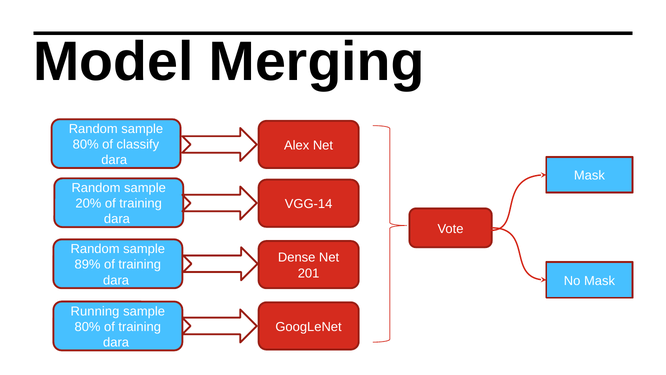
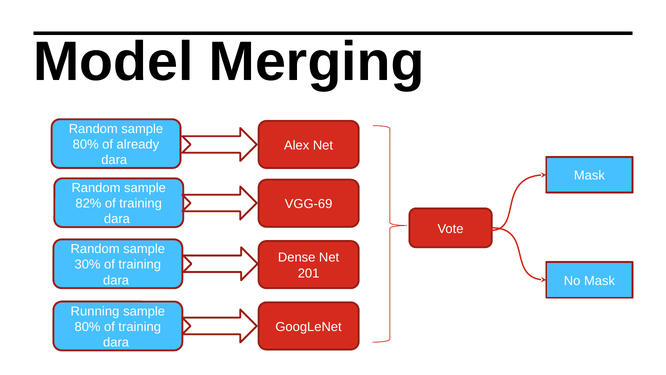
classify: classify -> already
20%: 20% -> 82%
VGG-14: VGG-14 -> VGG-69
89%: 89% -> 30%
